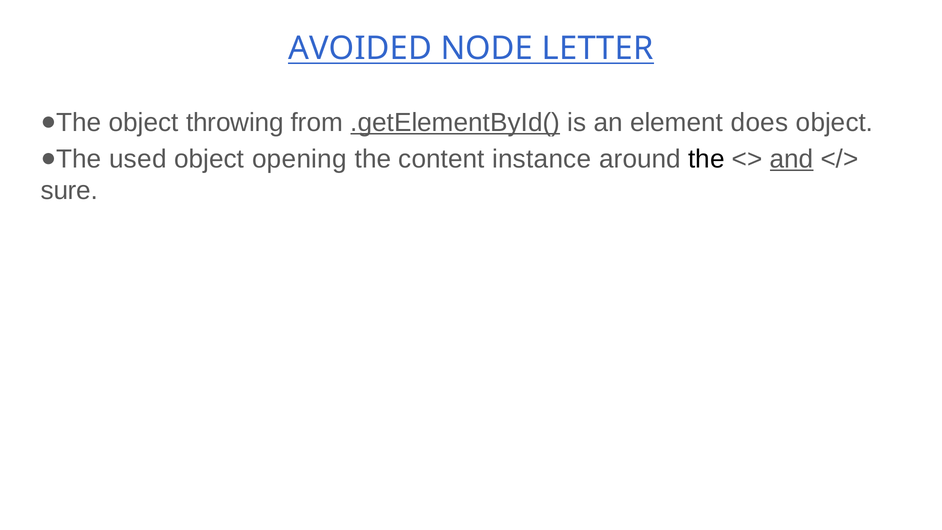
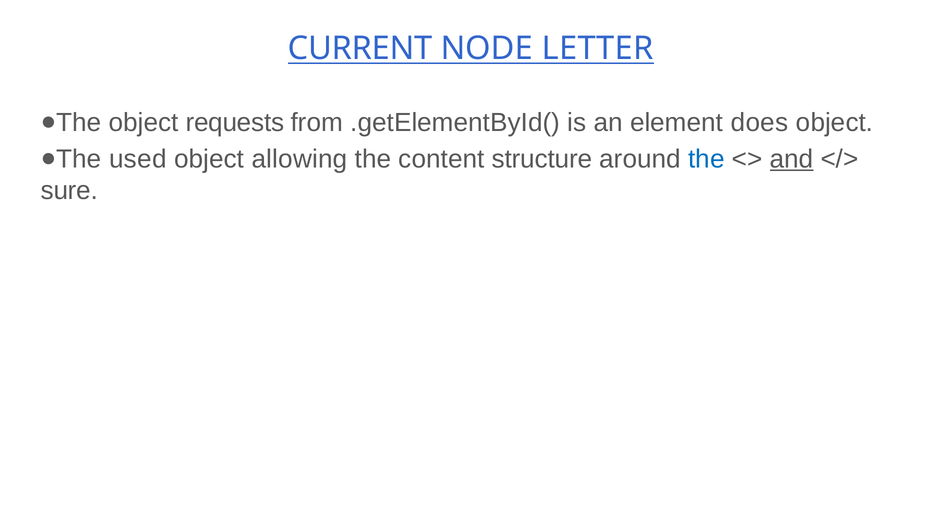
AVOIDED: AVOIDED -> CURRENT
throwing: throwing -> requests
.getElementById( underline: present -> none
opening: opening -> allowing
instance: instance -> structure
the at (706, 159) colour: black -> blue
